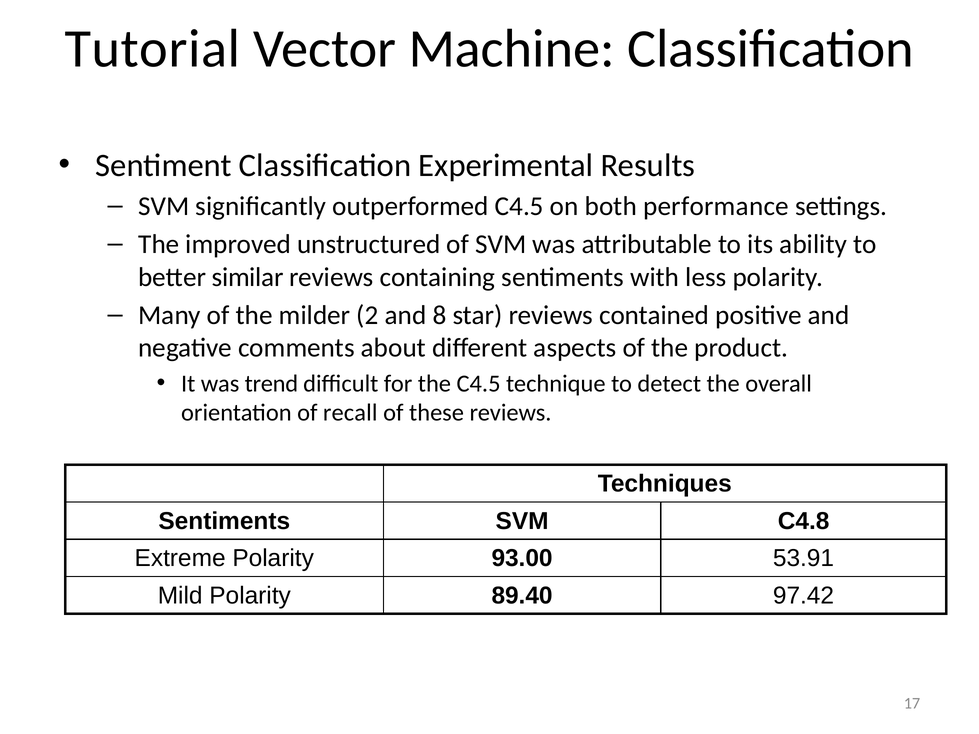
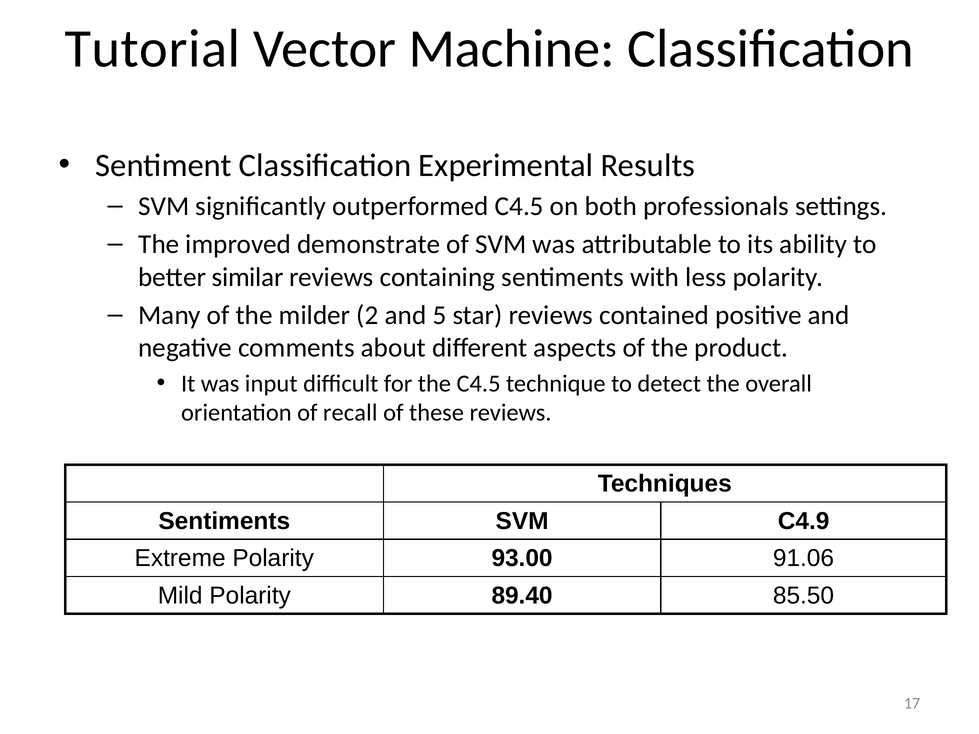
performance: performance -> professionals
unstructured: unstructured -> demonstrate
8: 8 -> 5
trend: trend -> input
C4.8: C4.8 -> C4.9
53.91: 53.91 -> 91.06
97.42: 97.42 -> 85.50
